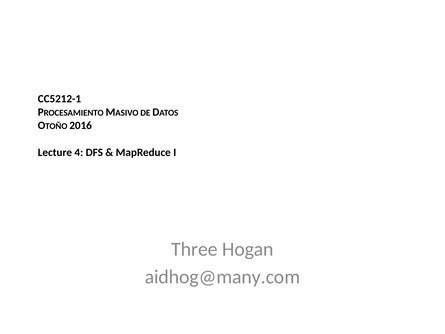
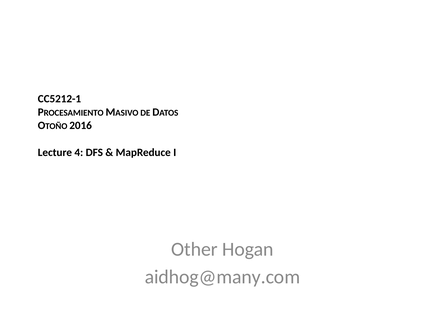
Three: Three -> Other
